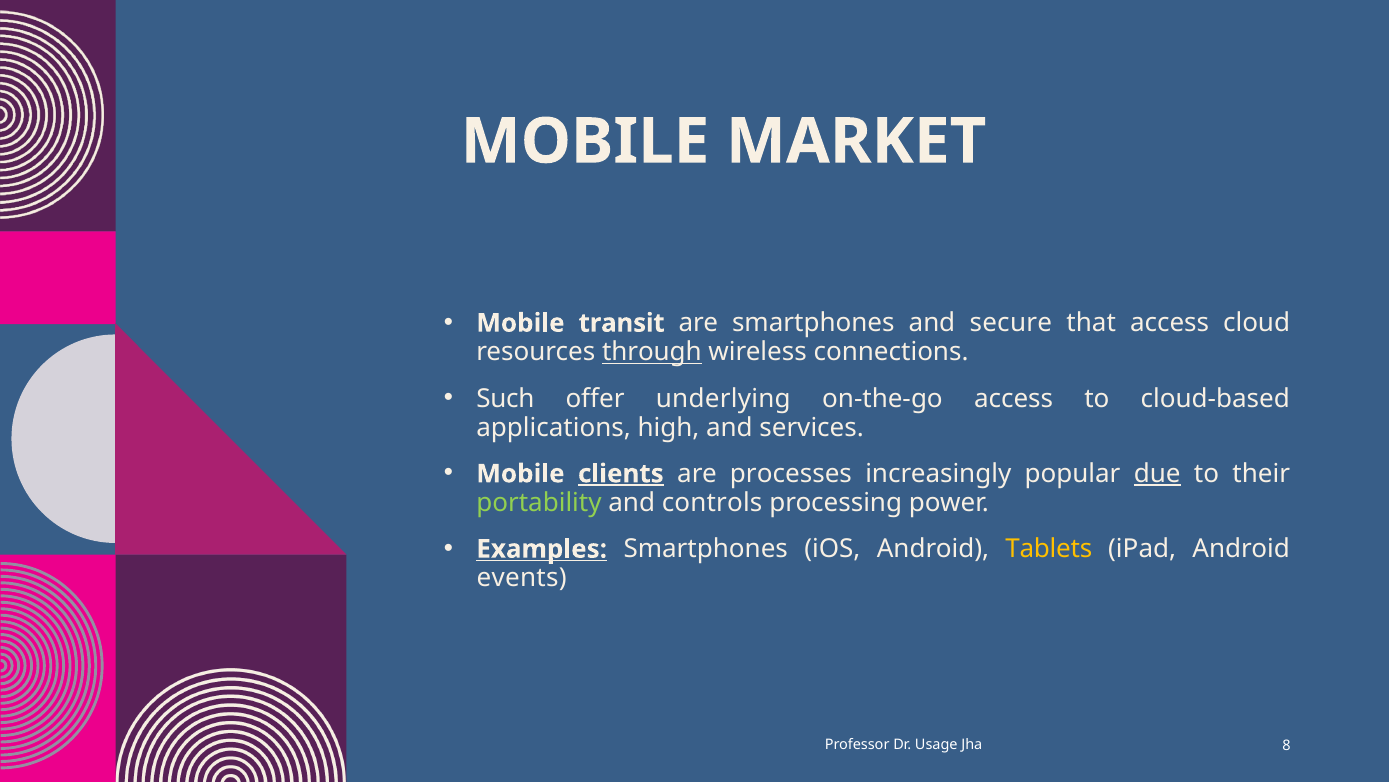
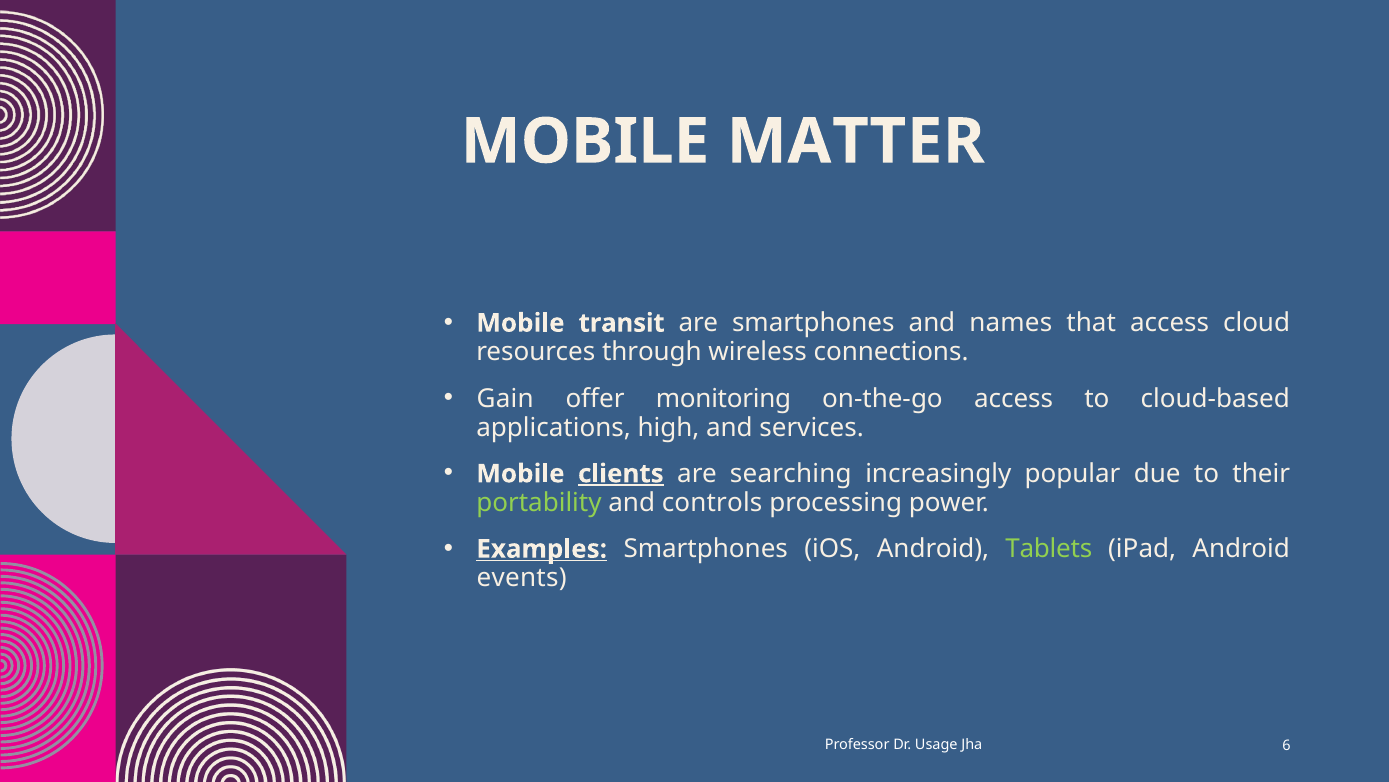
MARKET: MARKET -> MATTER
secure: secure -> names
through underline: present -> none
Such: Such -> Gain
underlying: underlying -> monitoring
processes: processes -> searching
due underline: present -> none
Tablets colour: yellow -> light green
8: 8 -> 6
